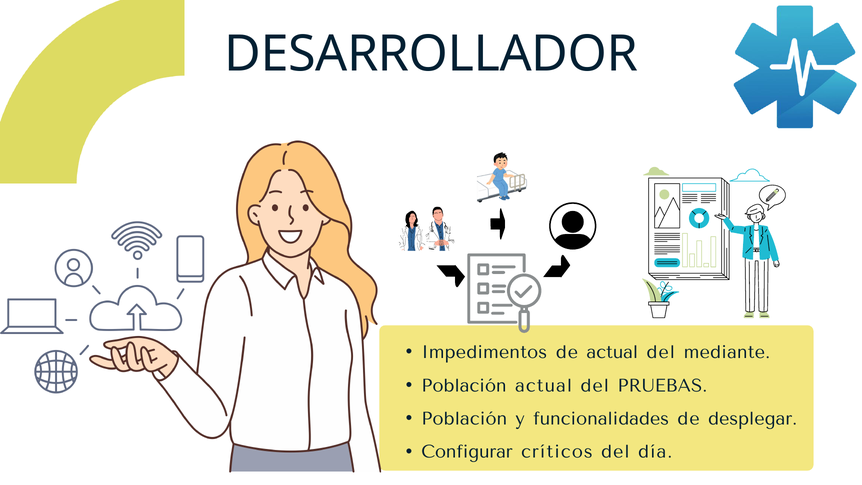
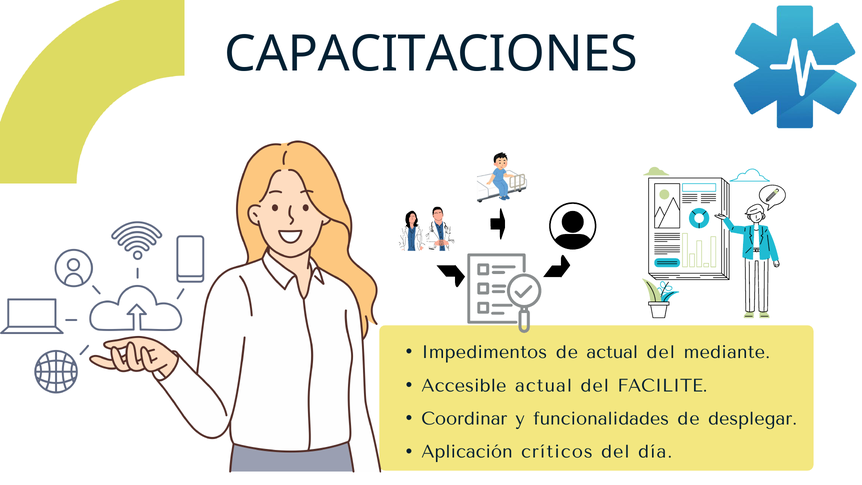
DESARROLLADOR: DESARROLLADOR -> CAPACITACIONES
Población at (464, 385): Población -> Accesible
PRUEBAS: PRUEBAS -> FACILITE
Población at (464, 419): Población -> Coordinar
Configurar: Configurar -> Aplicación
